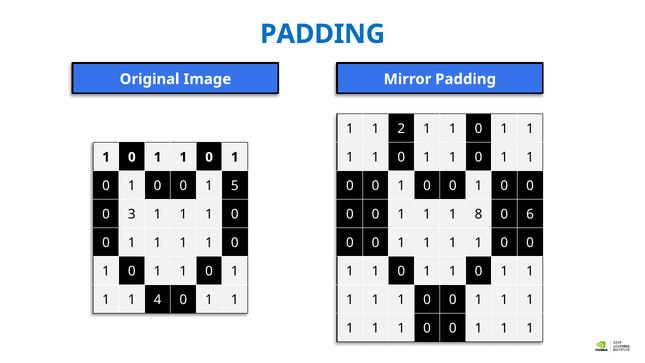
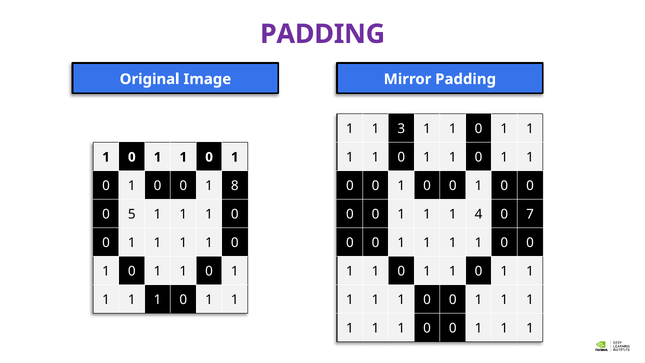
PADDING at (323, 34) colour: blue -> purple
2: 2 -> 3
5: 5 -> 8
8: 8 -> 4
6: 6 -> 7
3: 3 -> 5
4 at (158, 300): 4 -> 1
